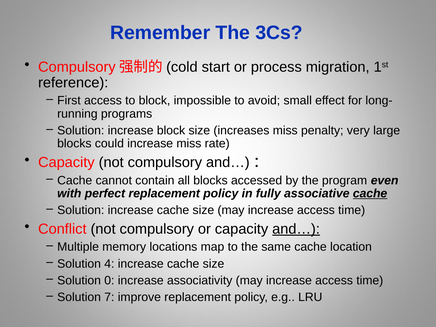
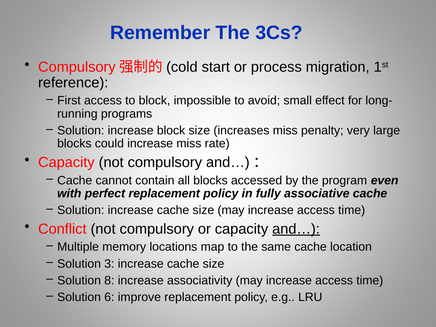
cache at (370, 193) underline: present -> none
4: 4 -> 3
0: 0 -> 8
7: 7 -> 6
